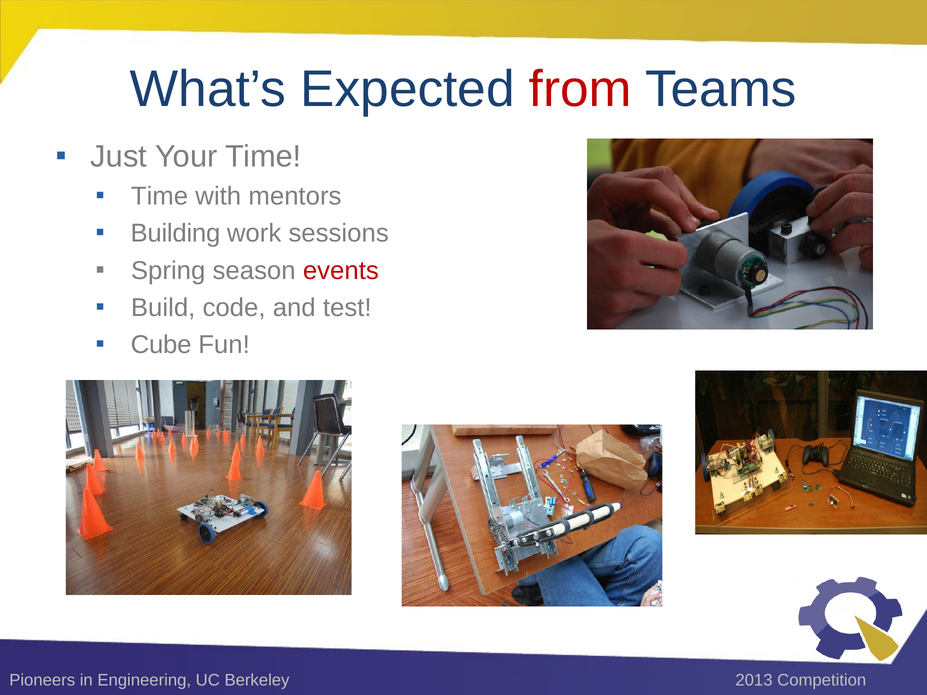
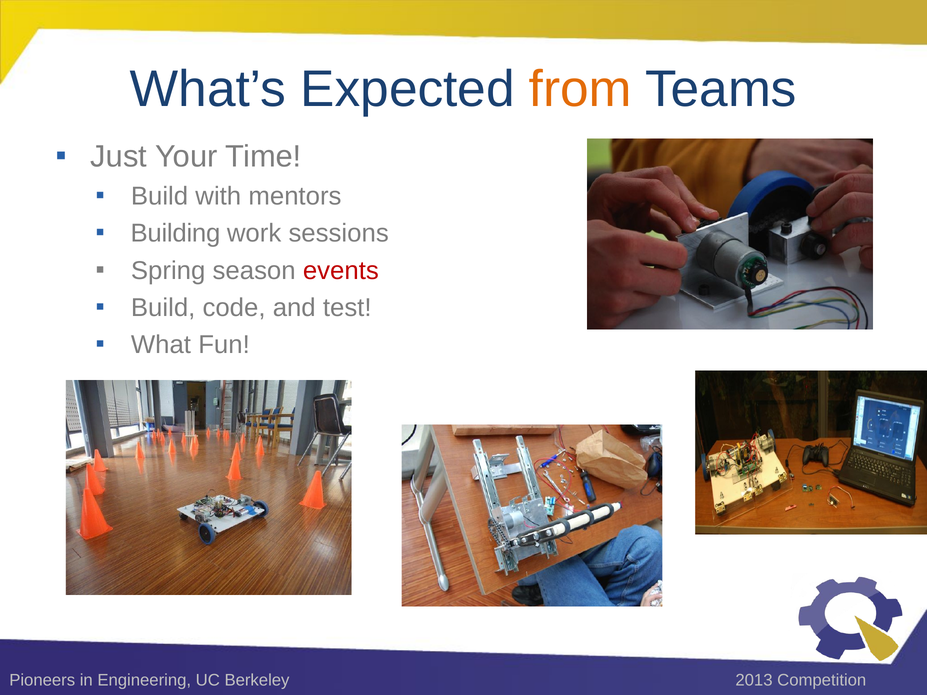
from colour: red -> orange
Time at (160, 196): Time -> Build
Cube: Cube -> What
